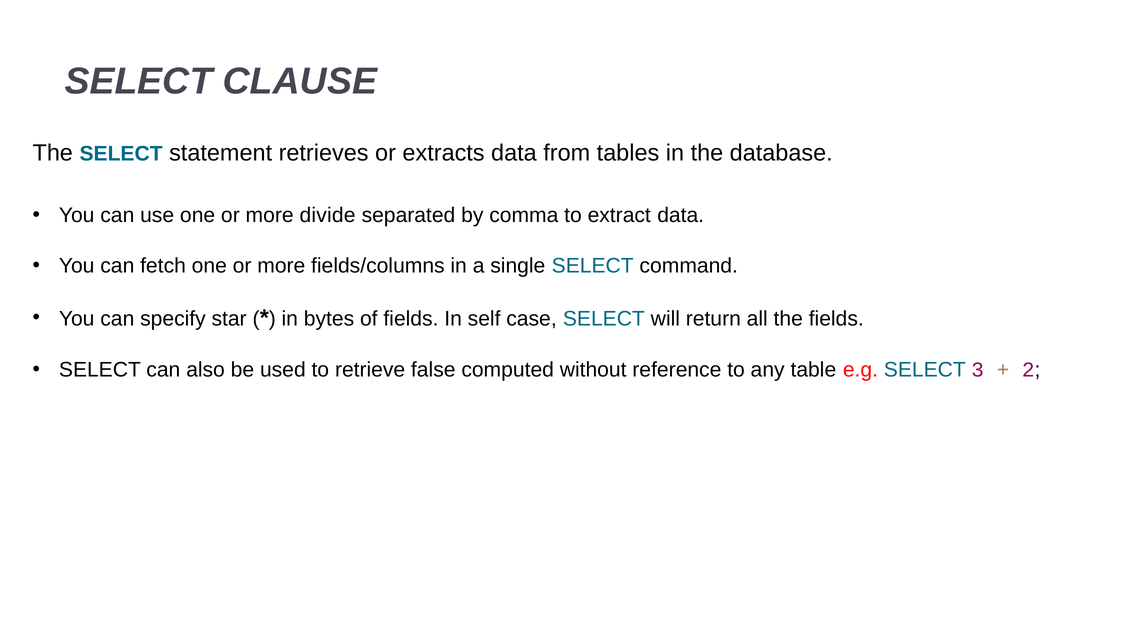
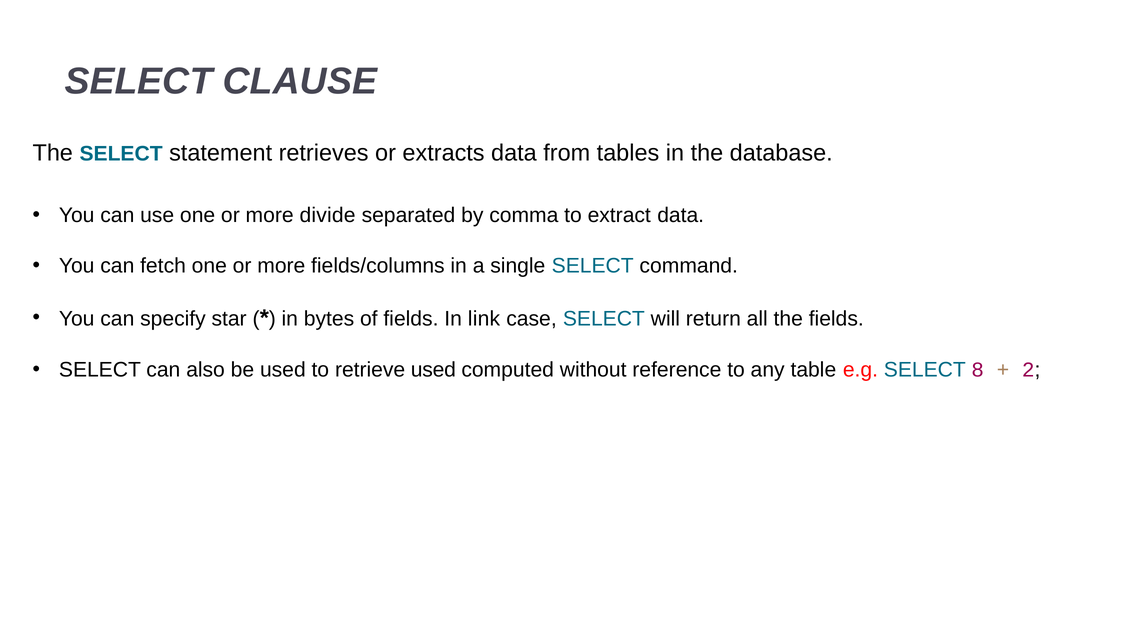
self: self -> link
retrieve false: false -> used
3: 3 -> 8
